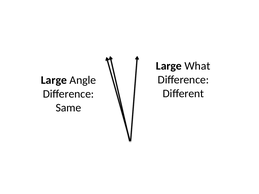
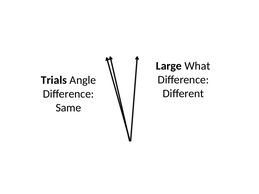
Large at (54, 80): Large -> Trials
